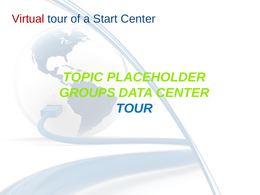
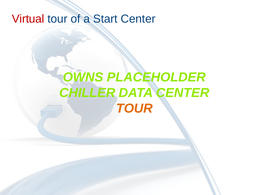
TOPIC: TOPIC -> OWNS
GROUPS: GROUPS -> CHILLER
TOUR at (134, 108) colour: blue -> orange
